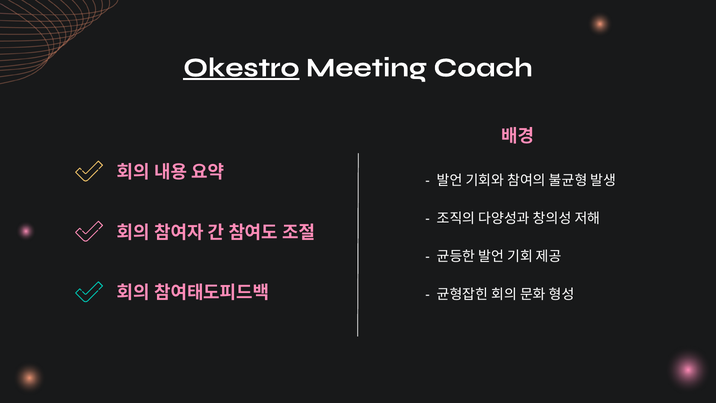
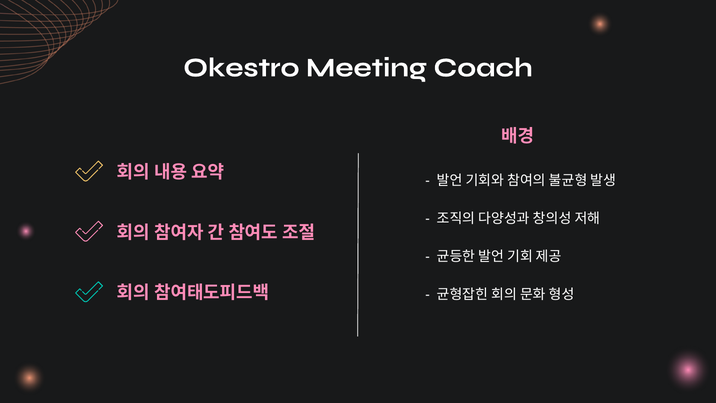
Okestro underline: present -> none
